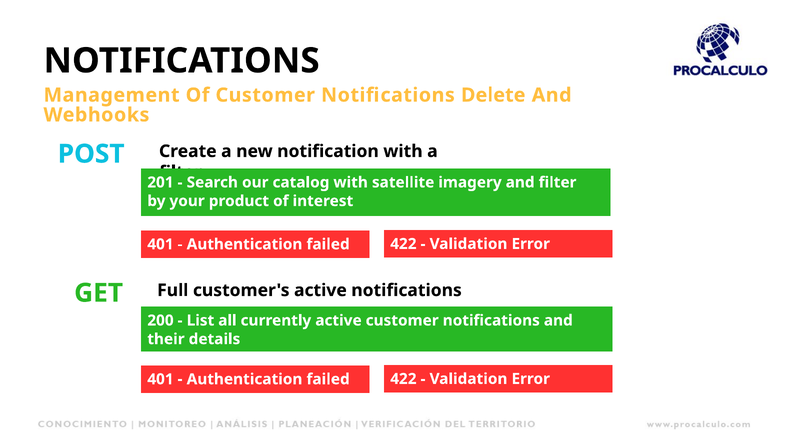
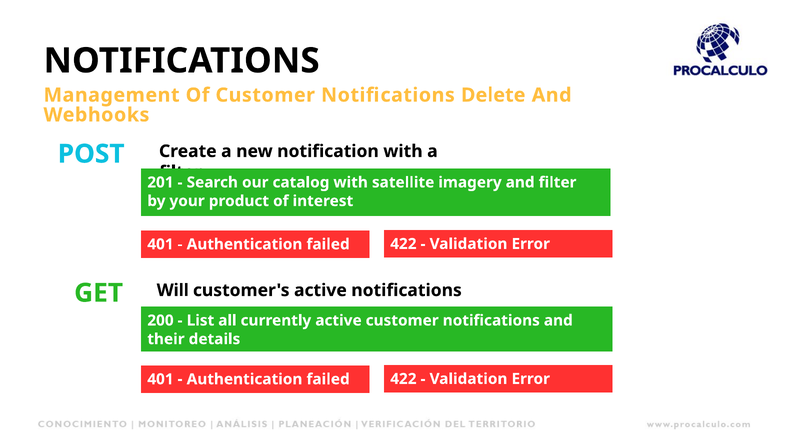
Full: Full -> Will
